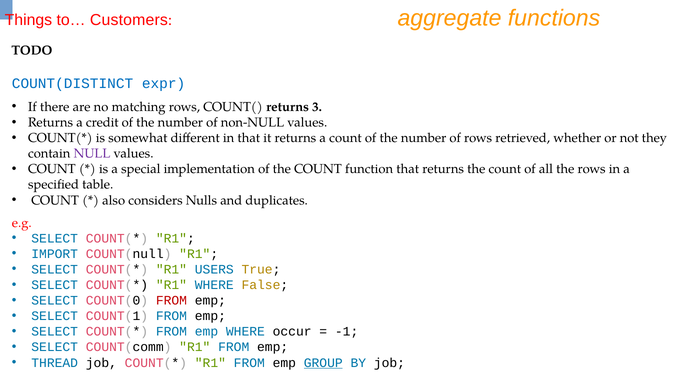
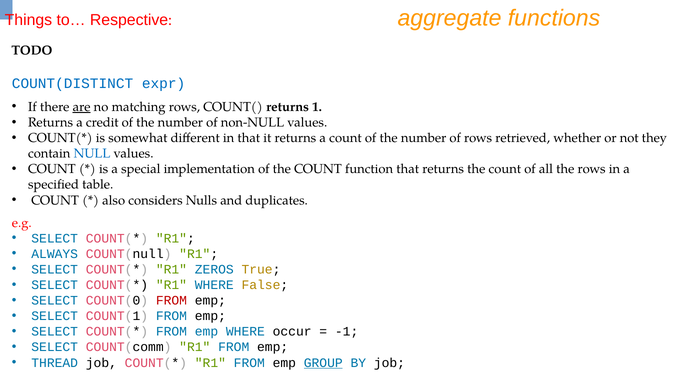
Customers: Customers -> Respective
are underline: none -> present
3: 3 -> 1
NULL colour: purple -> blue
IMPORT: IMPORT -> ALWAYS
USERS: USERS -> ZEROS
